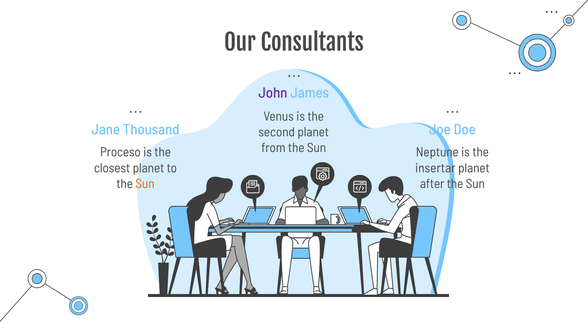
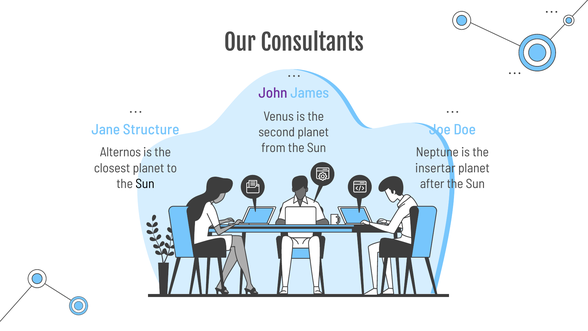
Thousand: Thousand -> Structure
Proceso: Proceso -> Alternos
Sun at (145, 184) colour: orange -> black
